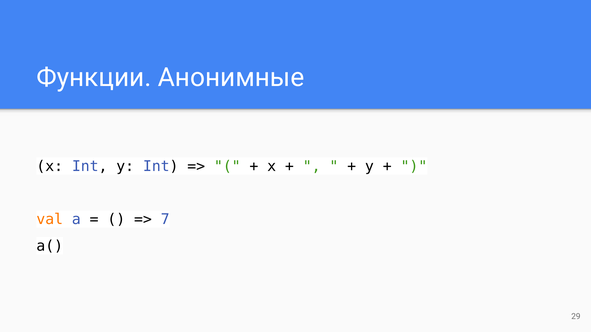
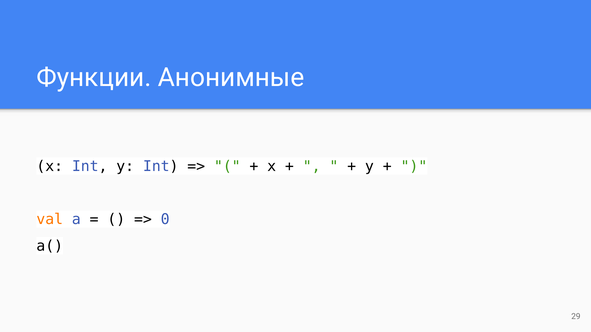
7: 7 -> 0
